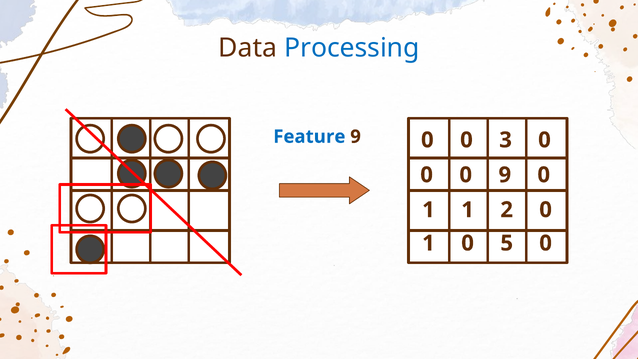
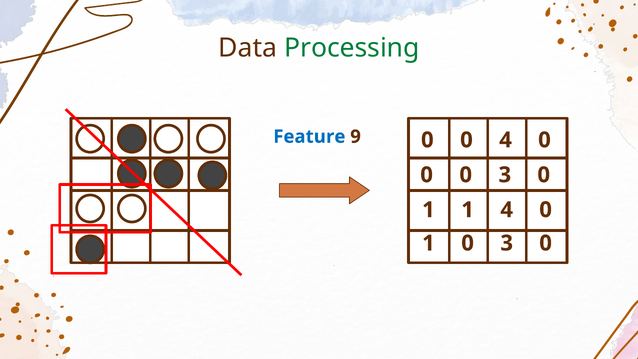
Processing colour: blue -> green
0 3: 3 -> 4
0 9: 9 -> 3
1 2: 2 -> 4
1 5: 5 -> 3
